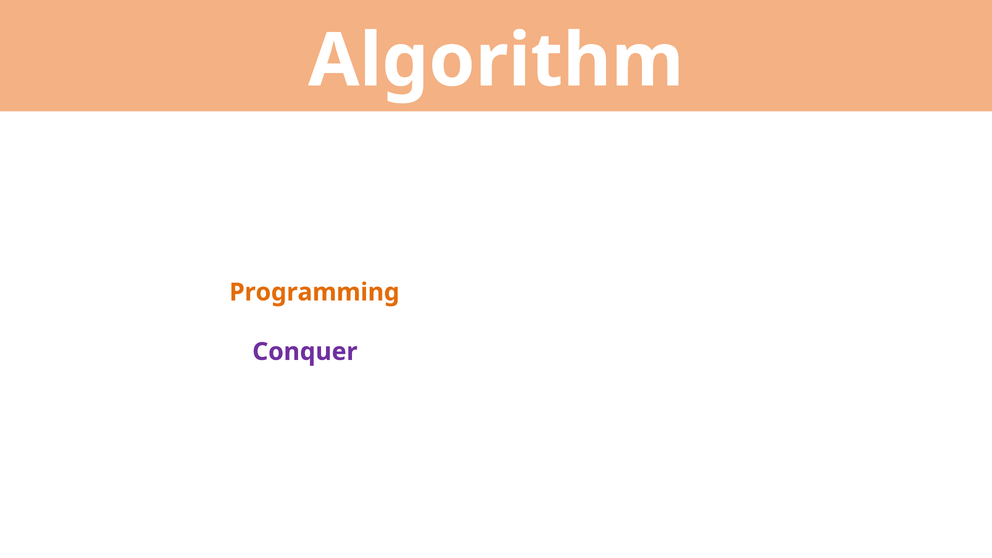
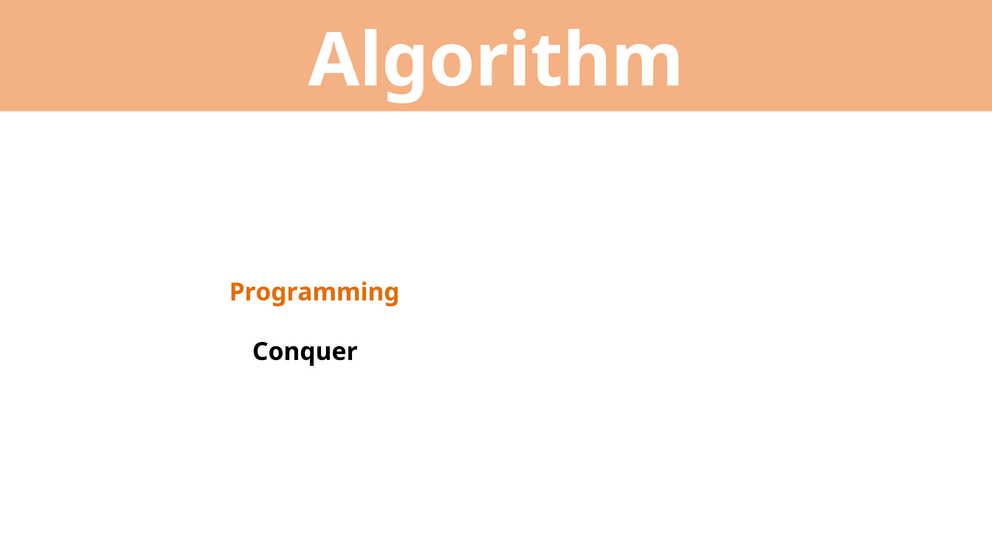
Conquer colour: purple -> black
